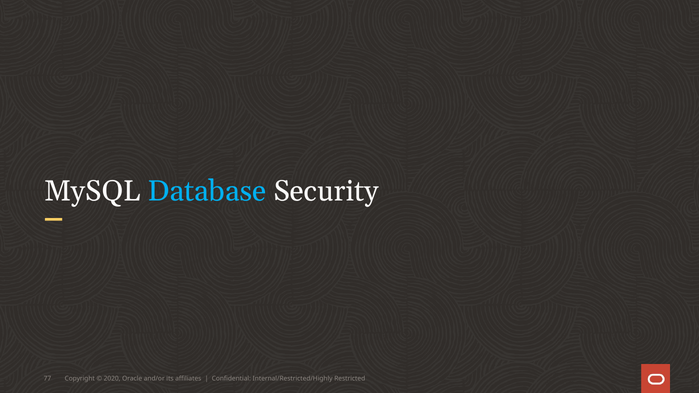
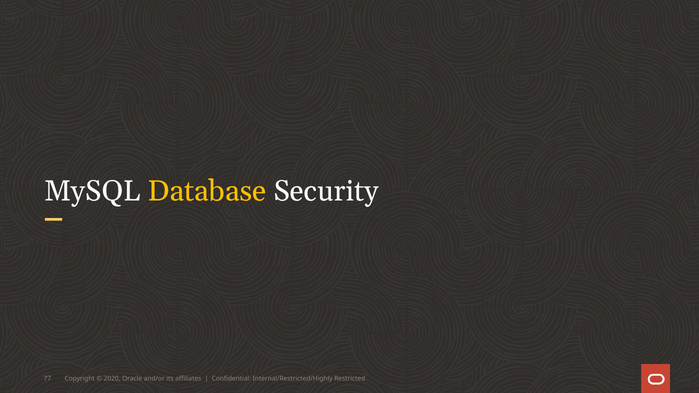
Database colour: light blue -> yellow
